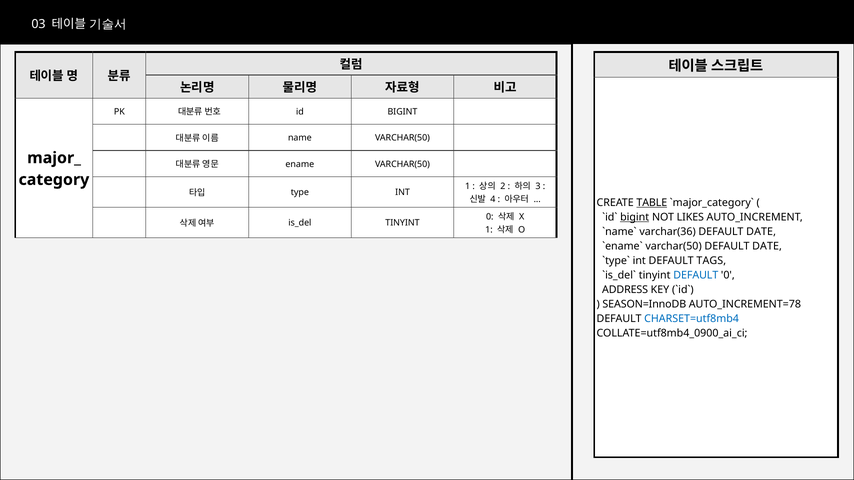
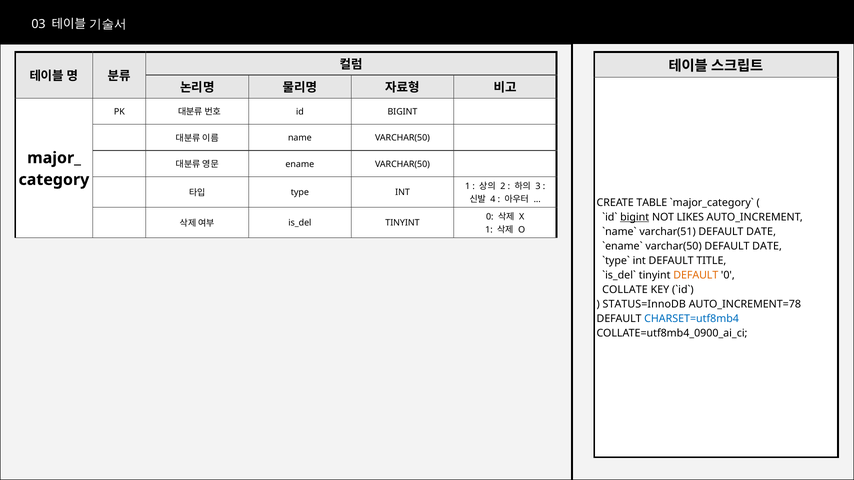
TABLE underline: present -> none
varchar(36: varchar(36 -> varchar(51
TAGS: TAGS -> TITLE
DEFAULT at (696, 275) colour: blue -> orange
ADDRESS: ADDRESS -> COLLATE
SEASON=InnoDB: SEASON=InnoDB -> STATUS=InnoDB
